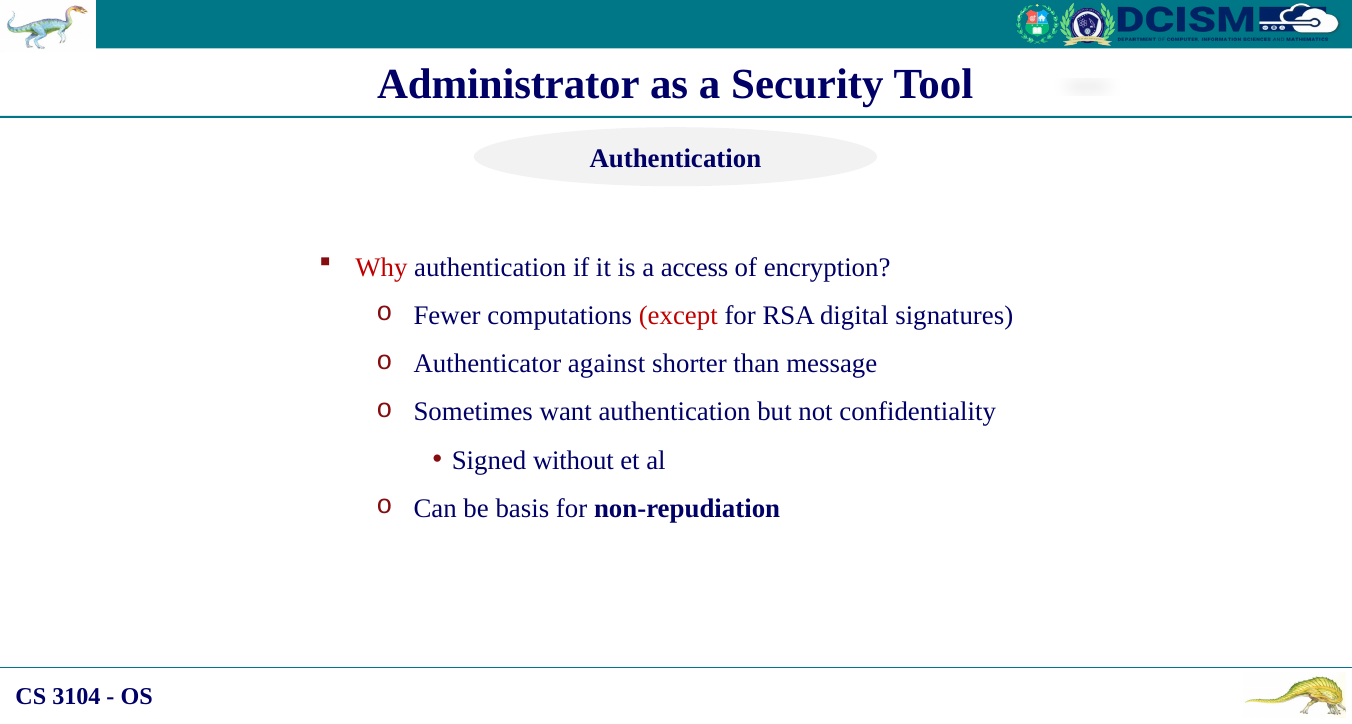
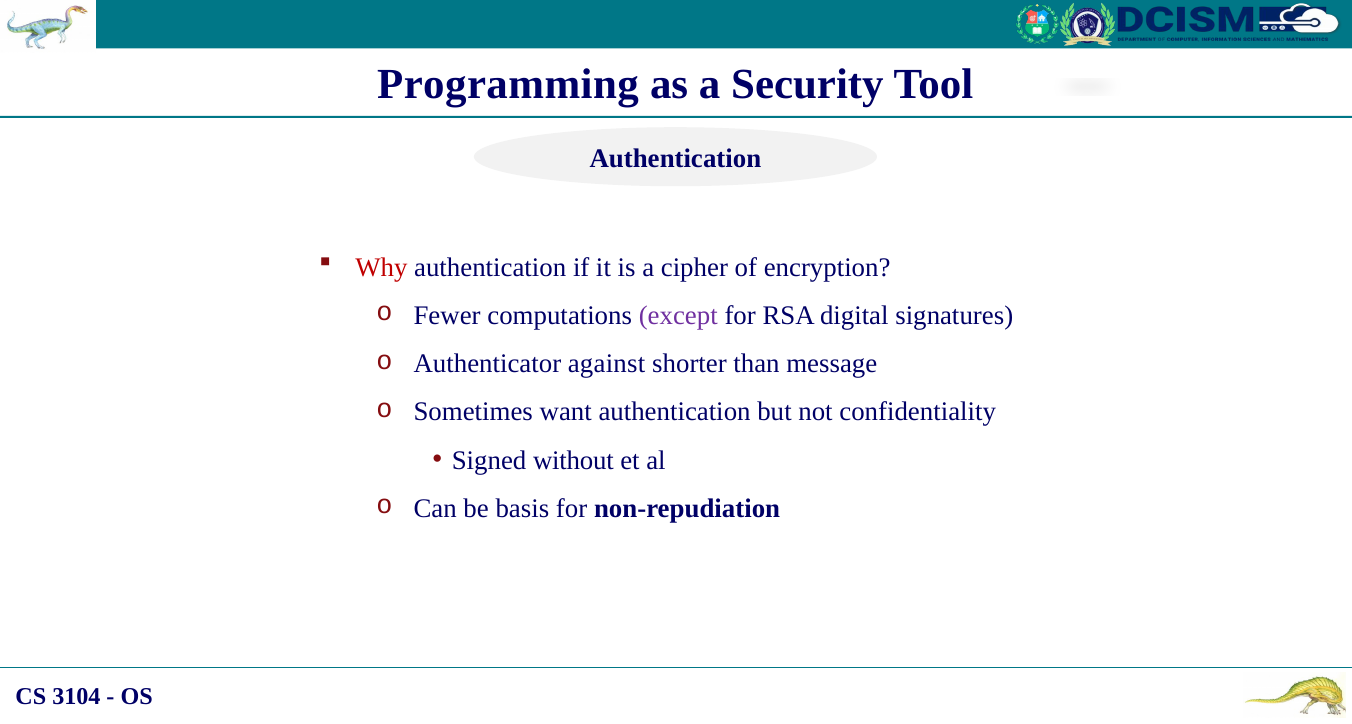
Administrator: Administrator -> Programming
access: access -> cipher
except colour: red -> purple
